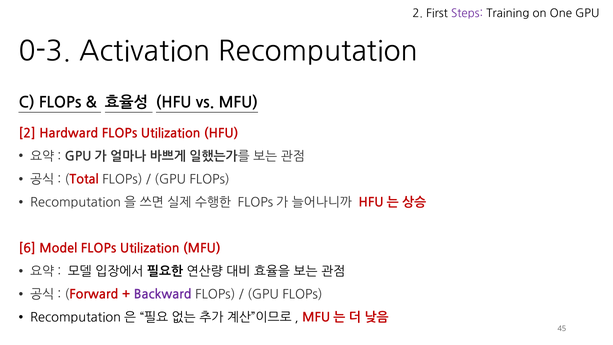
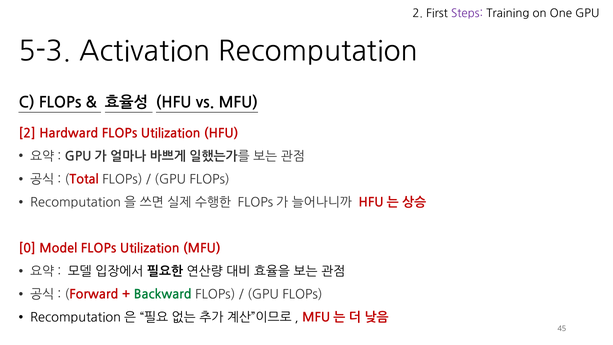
0-3: 0-3 -> 5-3
6: 6 -> 0
Backward colour: purple -> green
